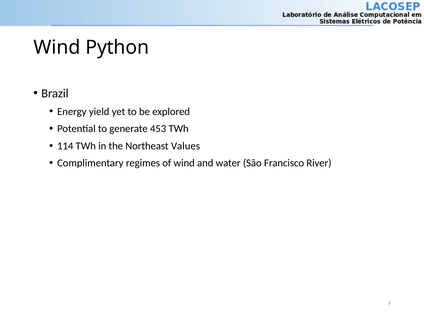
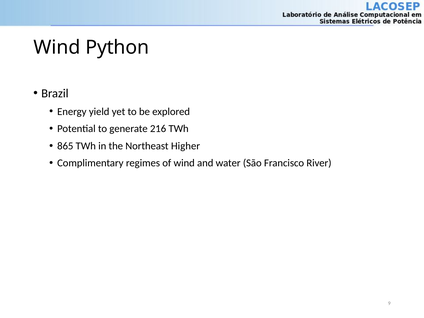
453: 453 -> 216
114: 114 -> 865
Values: Values -> Higher
